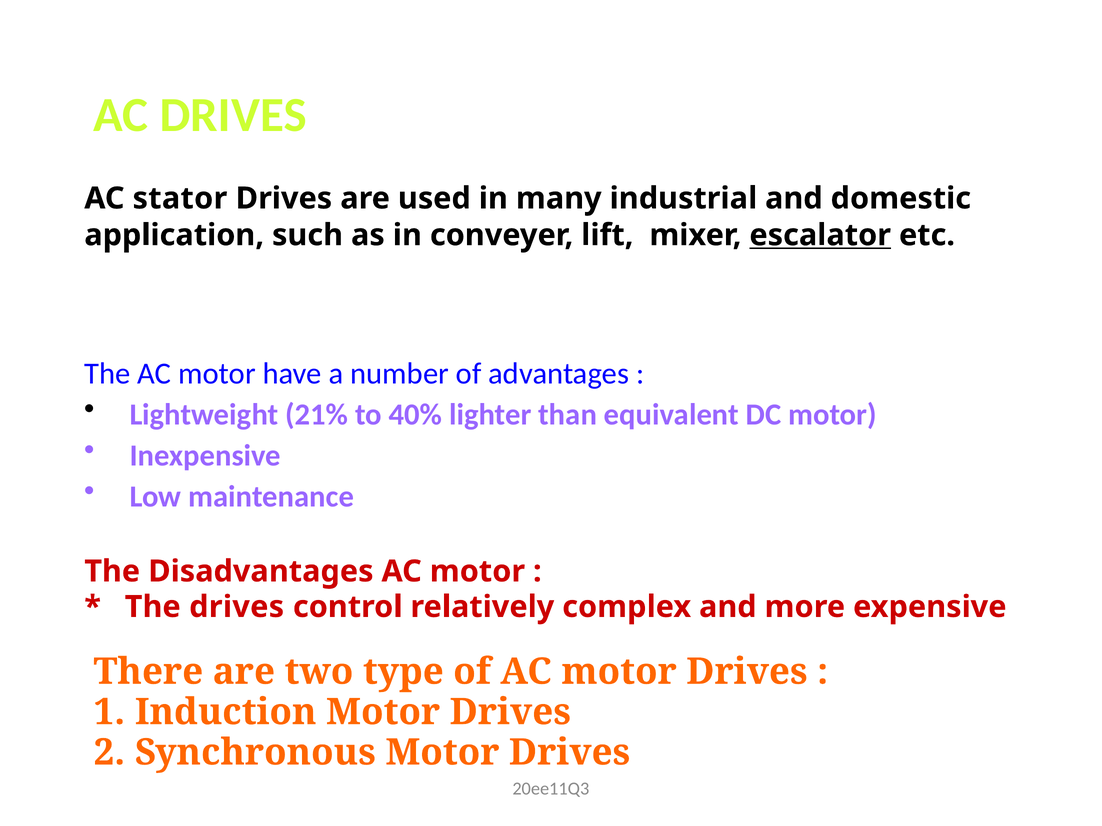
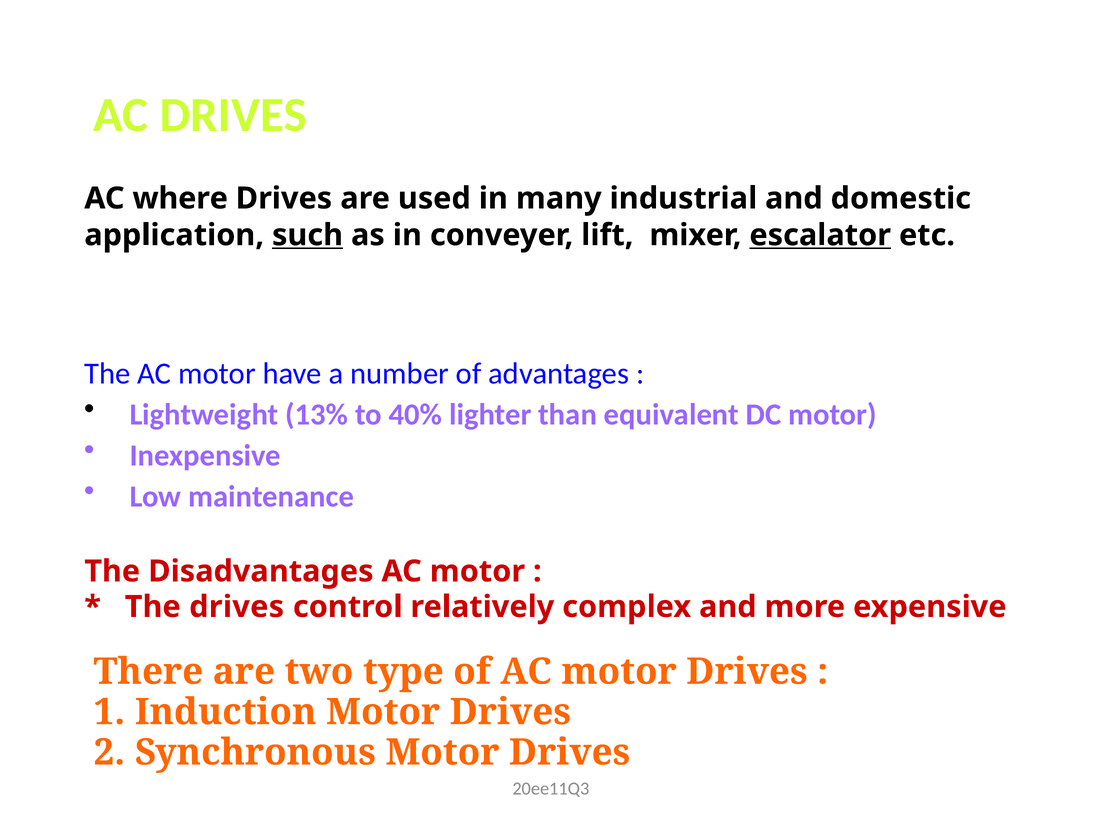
stator: stator -> where
such underline: none -> present
21%: 21% -> 13%
